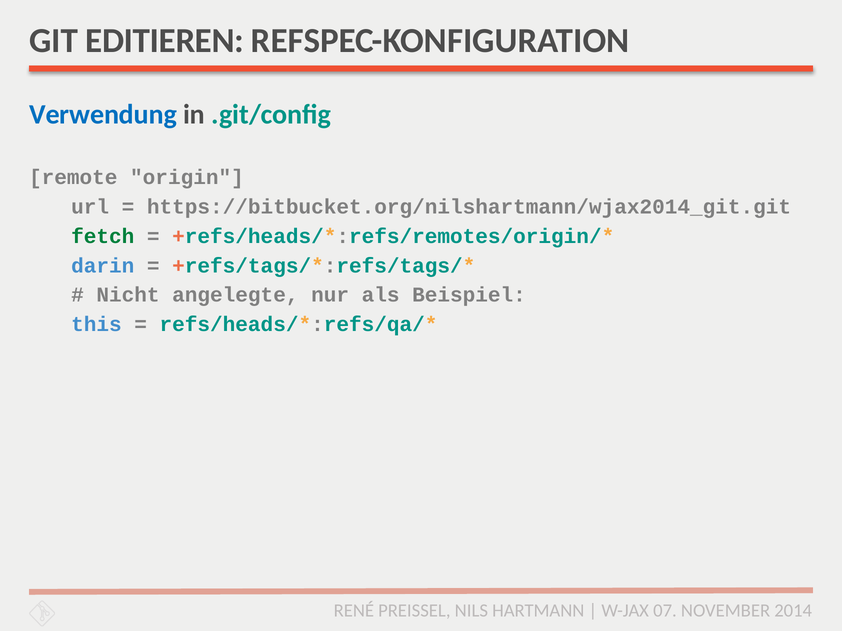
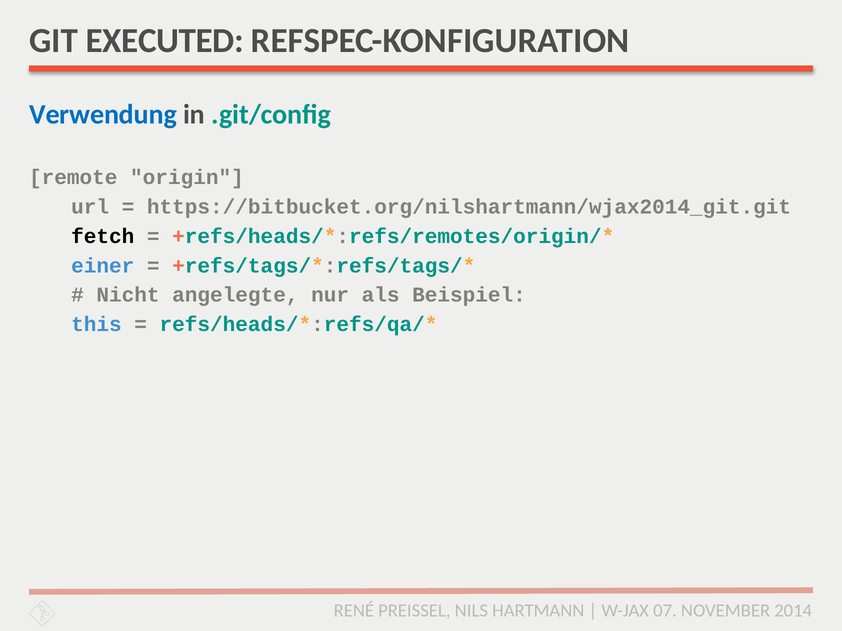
EDITIEREN: EDITIEREN -> EXECUTED
fetch colour: green -> black
darin: darin -> einer
